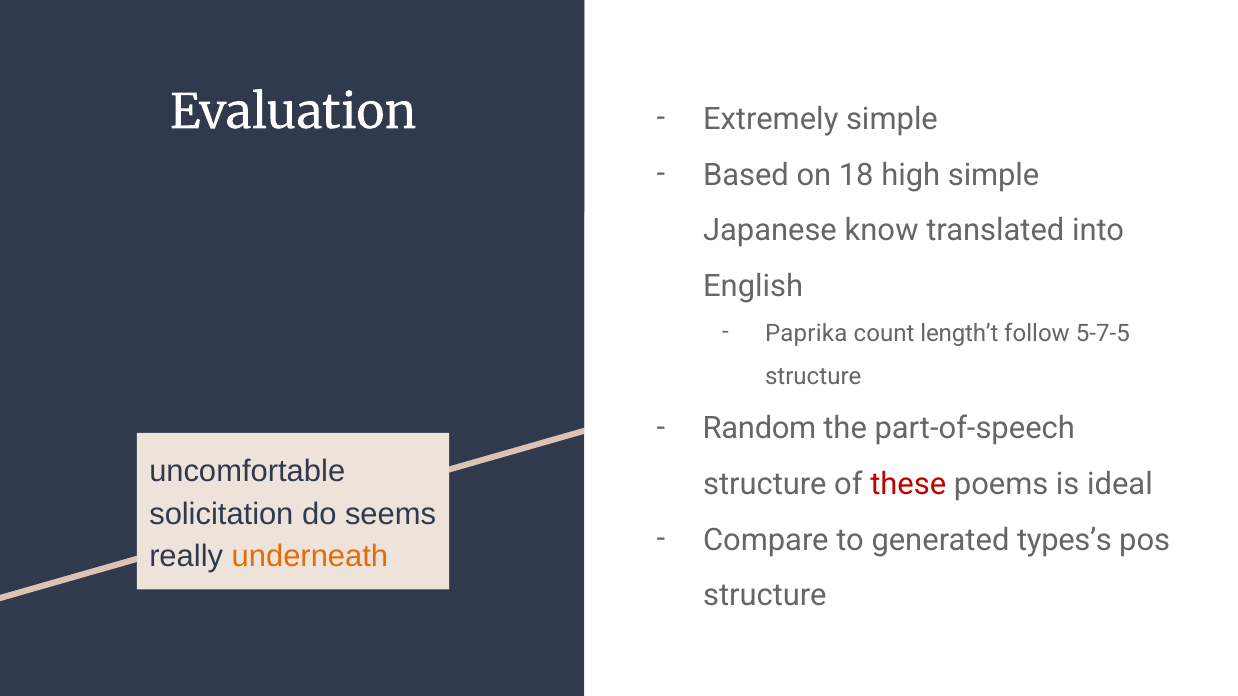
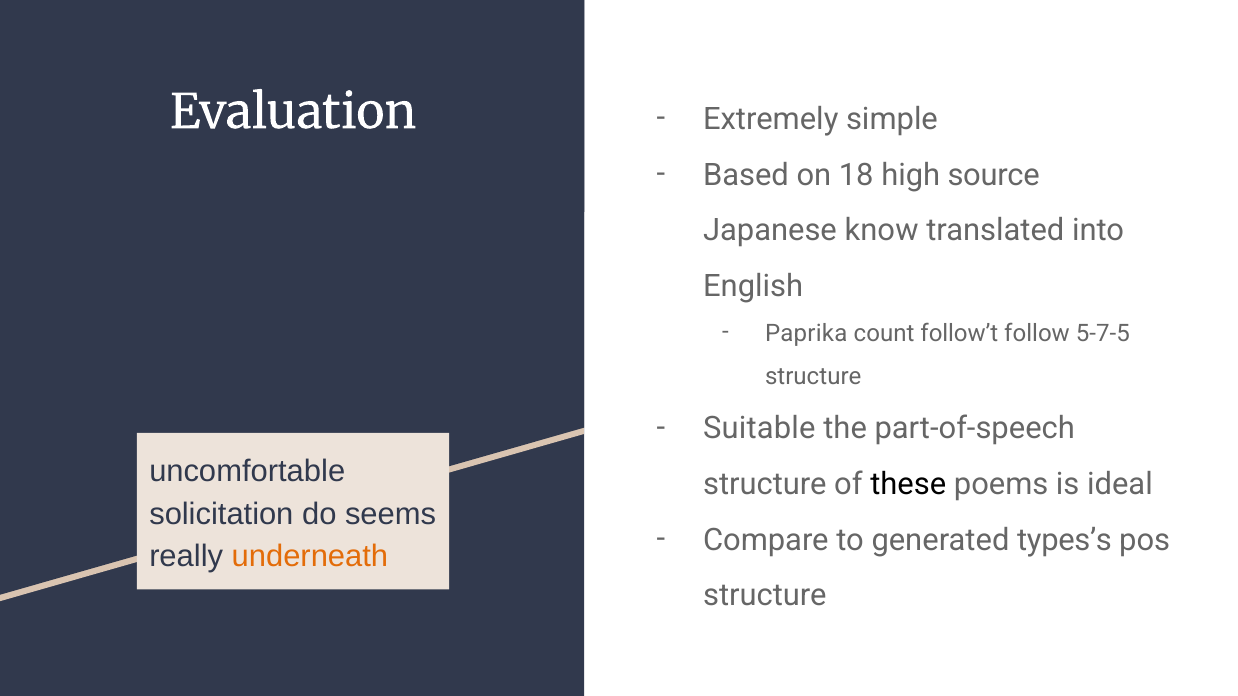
high simple: simple -> source
length’t: length’t -> follow’t
Random: Random -> Suitable
these colour: red -> black
